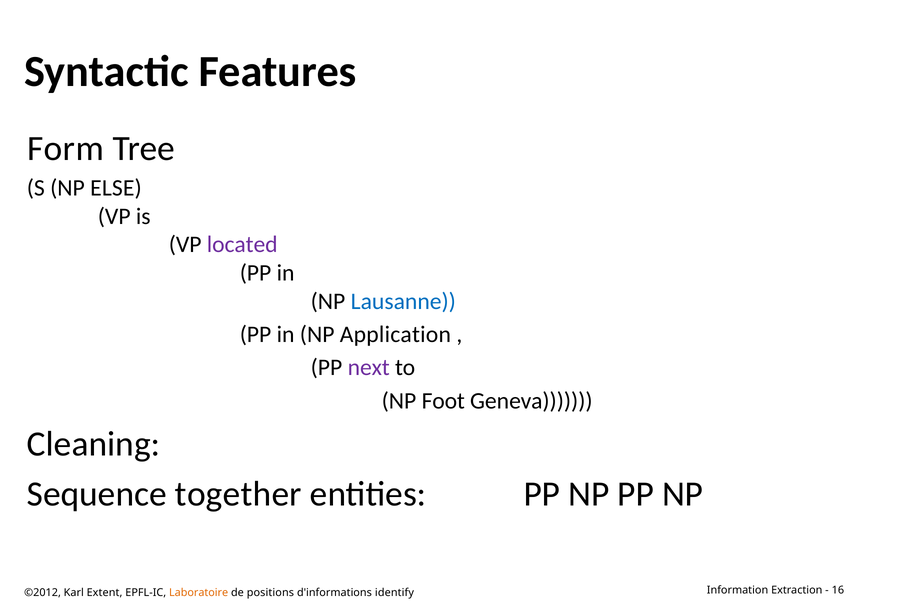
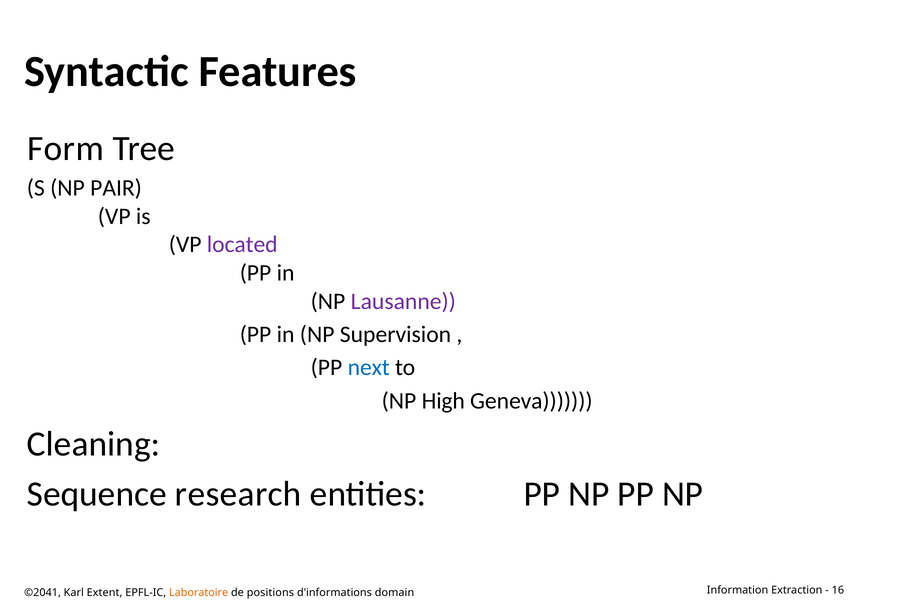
ELSE: ELSE -> PAIR
Lausanne colour: blue -> purple
Application: Application -> Supervision
next colour: purple -> blue
Foot: Foot -> High
together: together -> research
©2012: ©2012 -> ©2041
identify: identify -> domain
